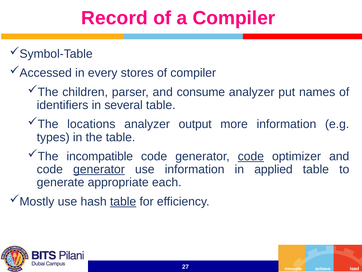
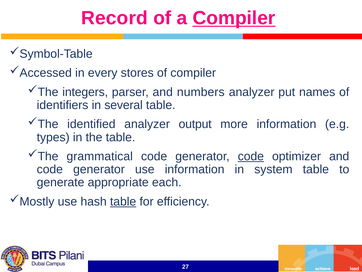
Compiler at (234, 18) underline: none -> present
children: children -> integers
consume: consume -> numbers
locations: locations -> identified
incompatible: incompatible -> grammatical
generator at (99, 169) underline: present -> none
applied: applied -> system
